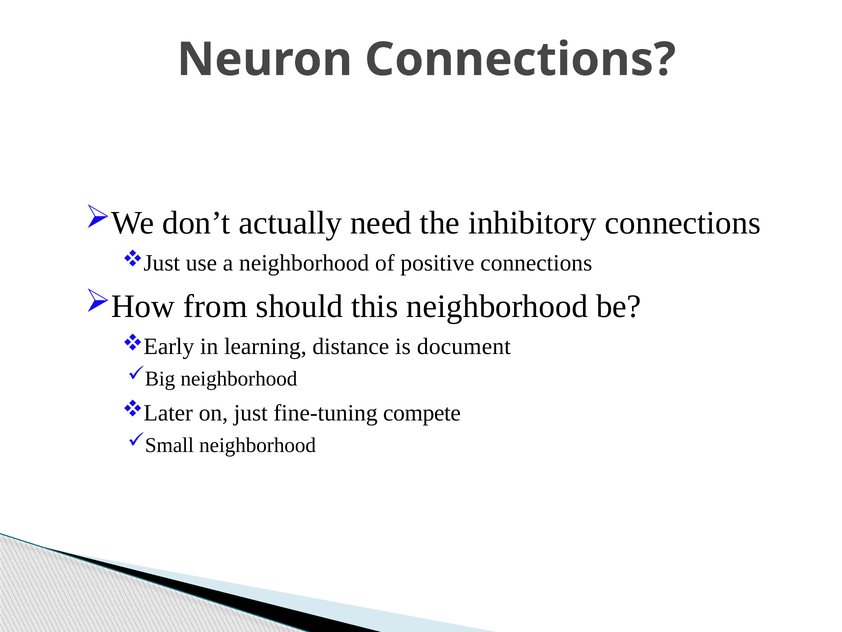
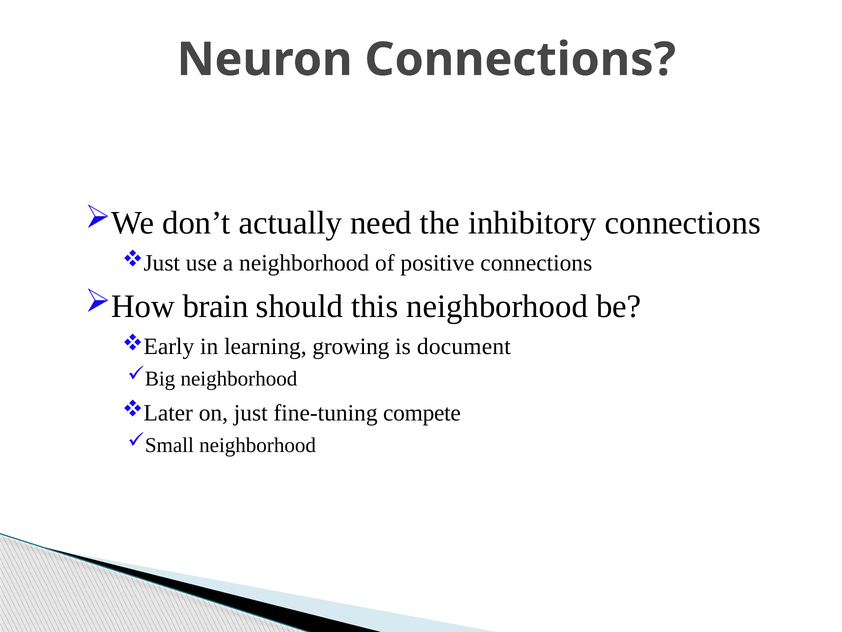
from: from -> brain
distance: distance -> growing
